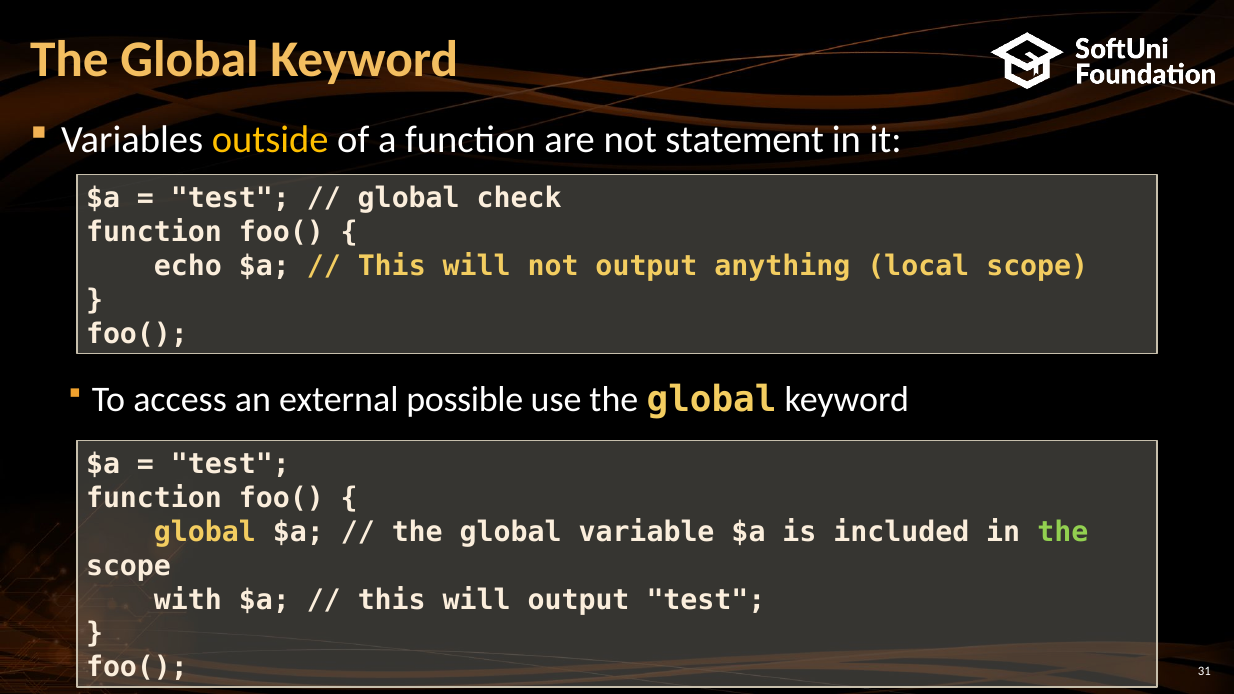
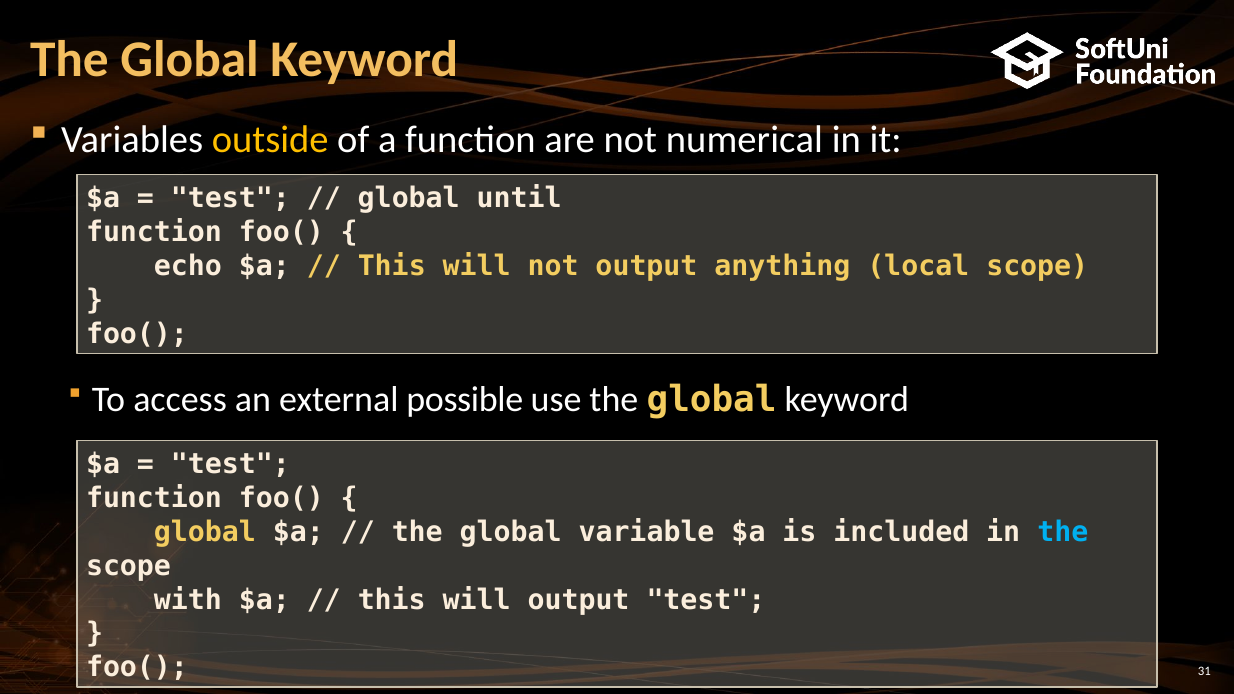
statement: statement -> numerical
check: check -> until
the at (1063, 532) colour: light green -> light blue
